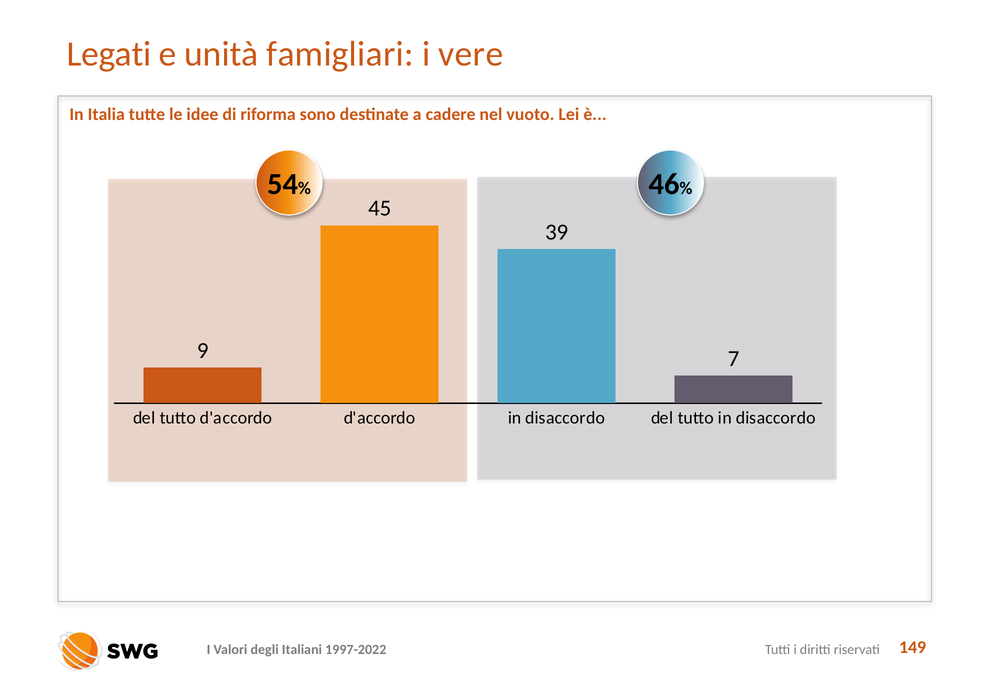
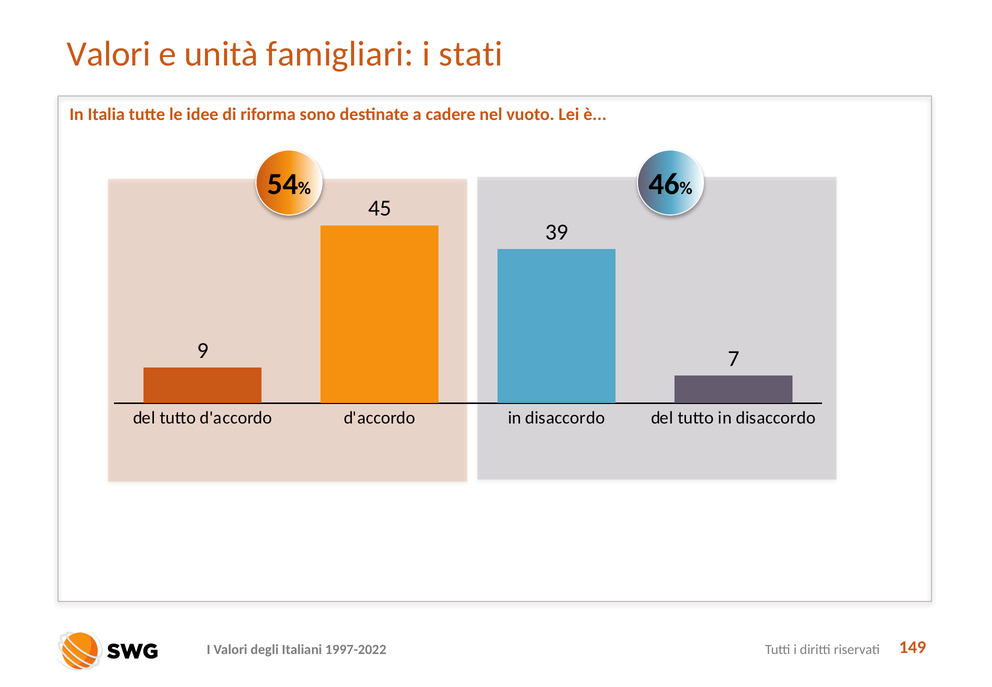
Legati at (109, 54): Legati -> Valori
vere: vere -> stati
